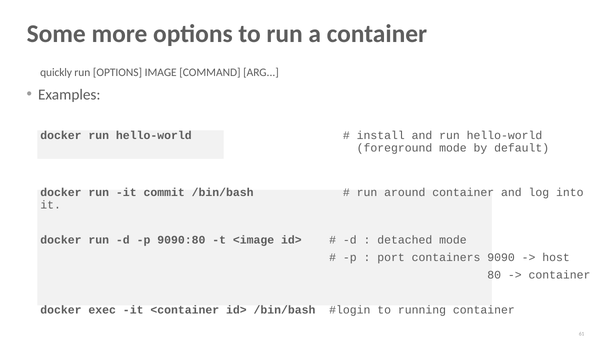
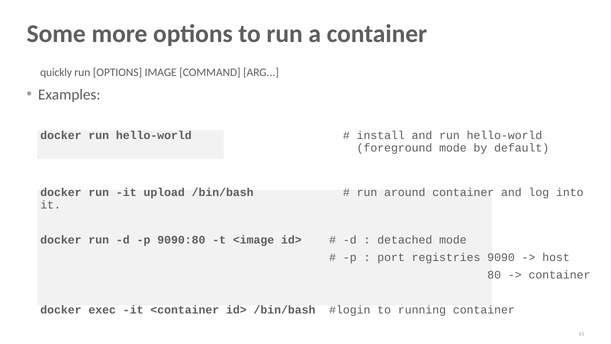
commit: commit -> upload
containers: containers -> registries
